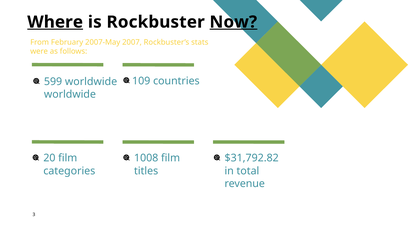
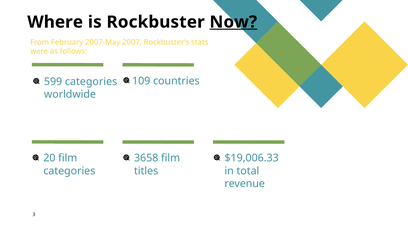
Where underline: present -> none
599 worldwide: worldwide -> categories
1008: 1008 -> 3658
$31,792.82: $31,792.82 -> $19,006.33
